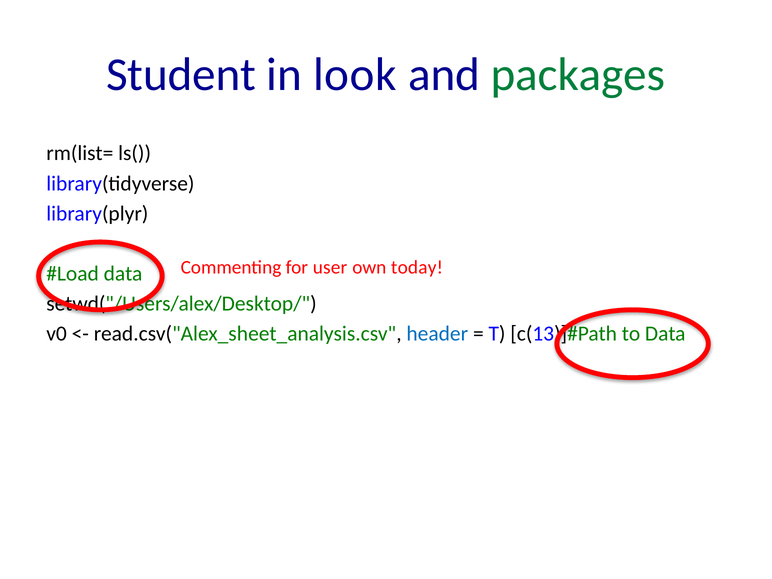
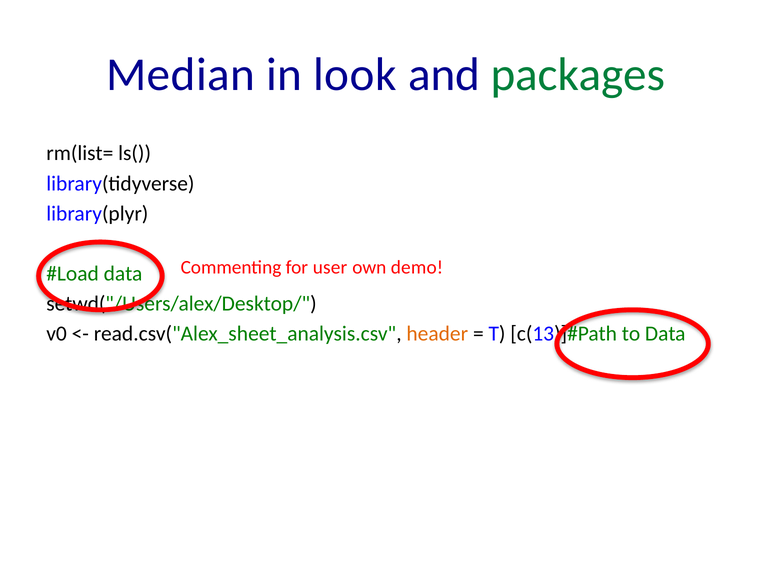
Student: Student -> Median
today: today -> demo
header colour: blue -> orange
